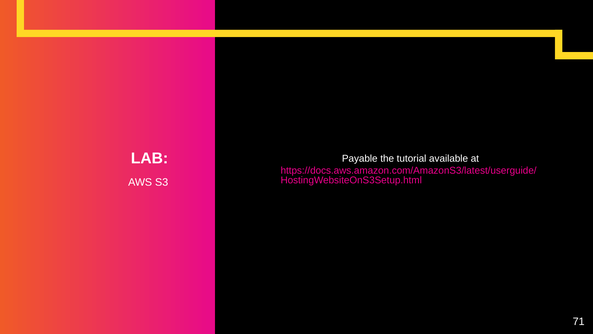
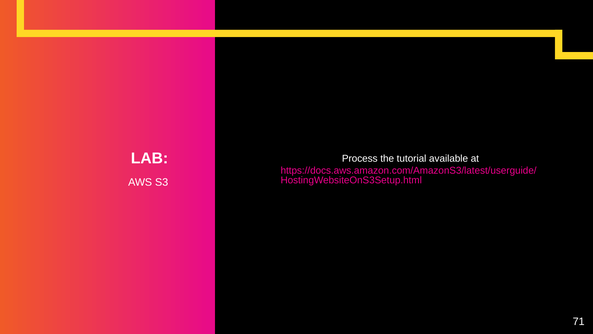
Payable: Payable -> Process
